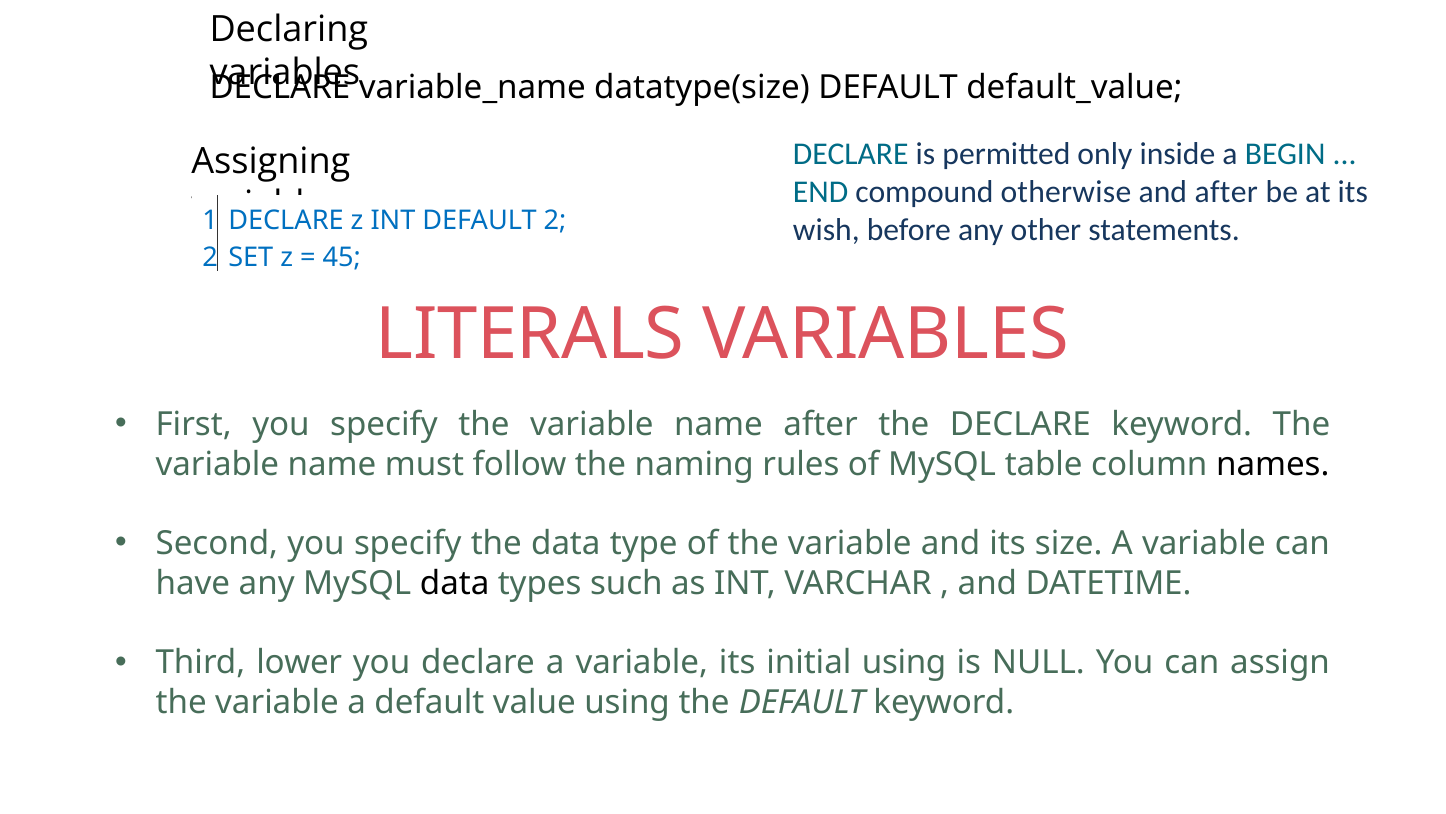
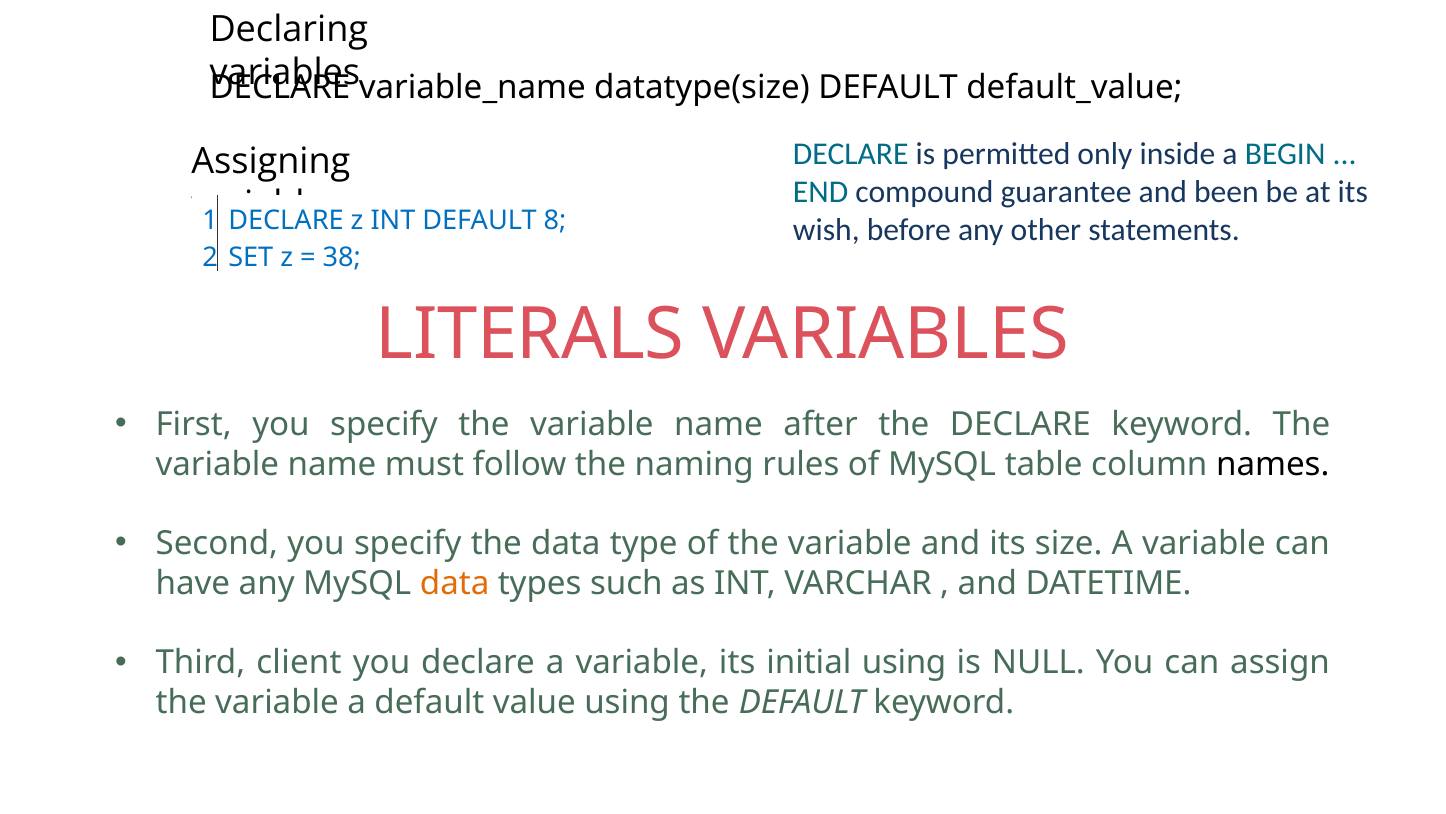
otherwise: otherwise -> guarantee
and after: after -> been
DEFAULT 2: 2 -> 8
45: 45 -> 38
data at (455, 583) colour: black -> orange
lower: lower -> client
